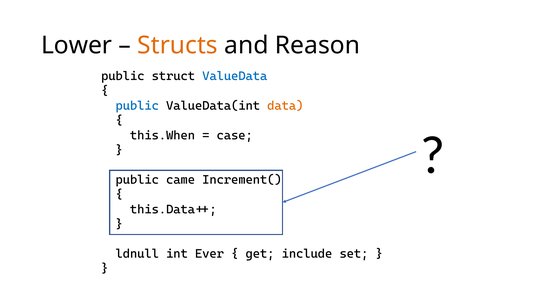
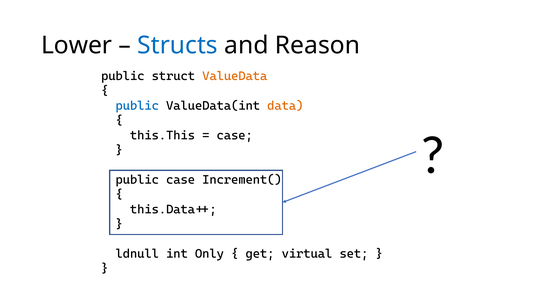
Structs colour: orange -> blue
ValueData colour: blue -> orange
this.When: this.When -> this.This
public came: came -> case
Ever: Ever -> Only
include: include -> virtual
